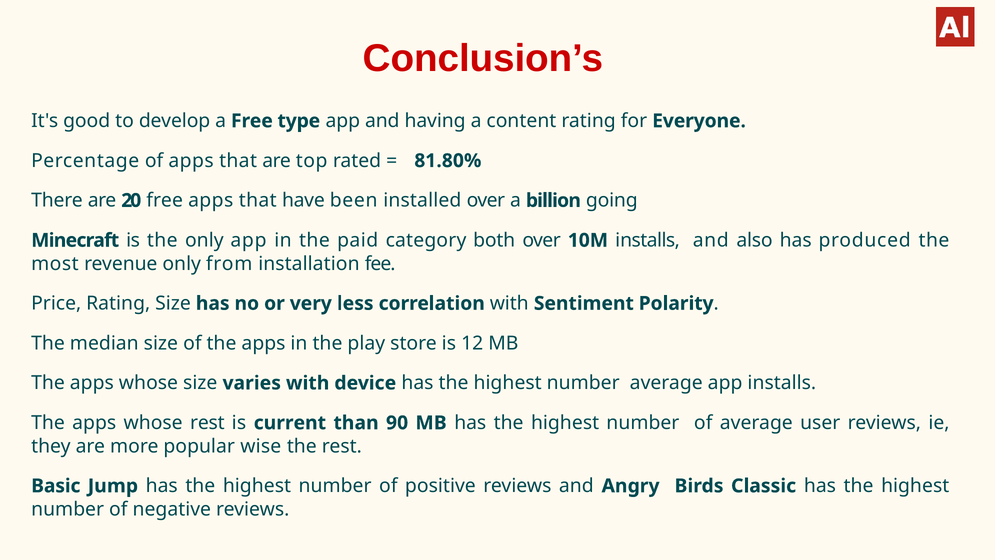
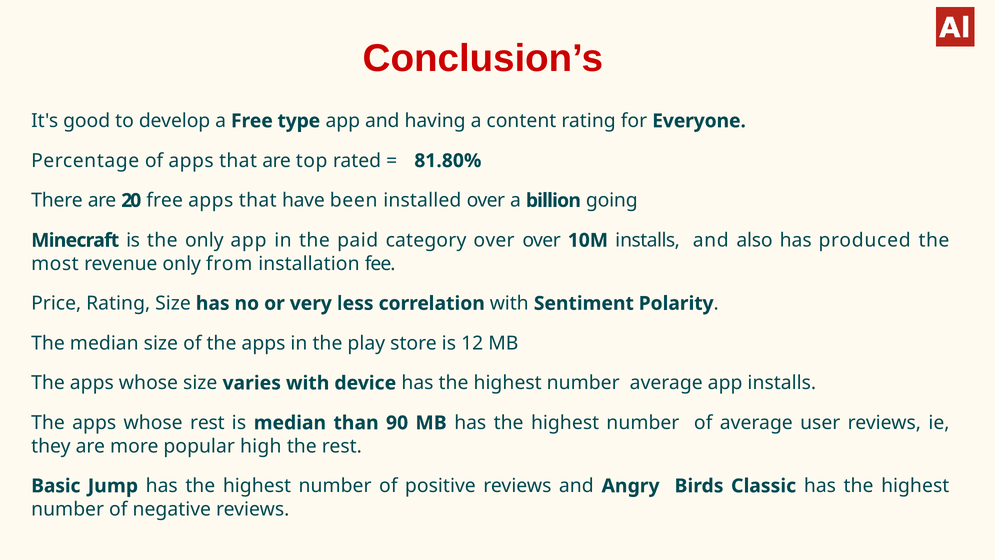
category both: both -> over
is current: current -> median
wise: wise -> high
